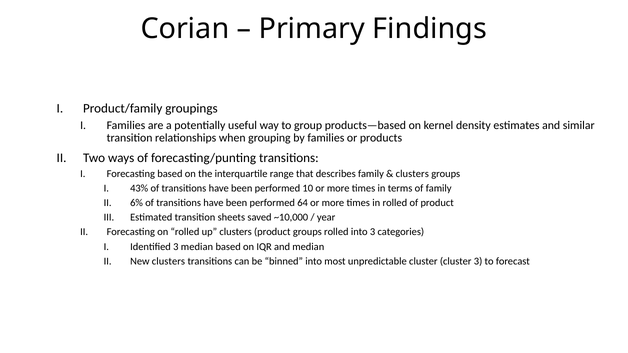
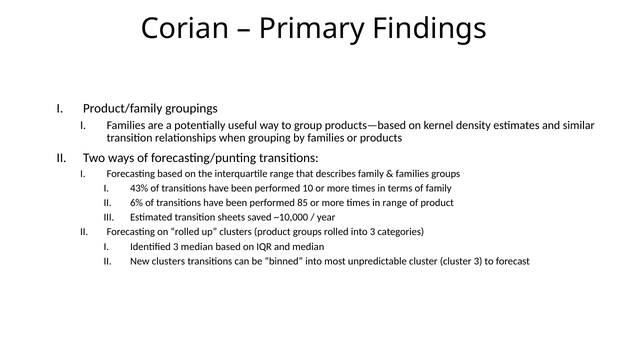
clusters at (412, 174): clusters -> families
64: 64 -> 85
in rolled: rolled -> range
